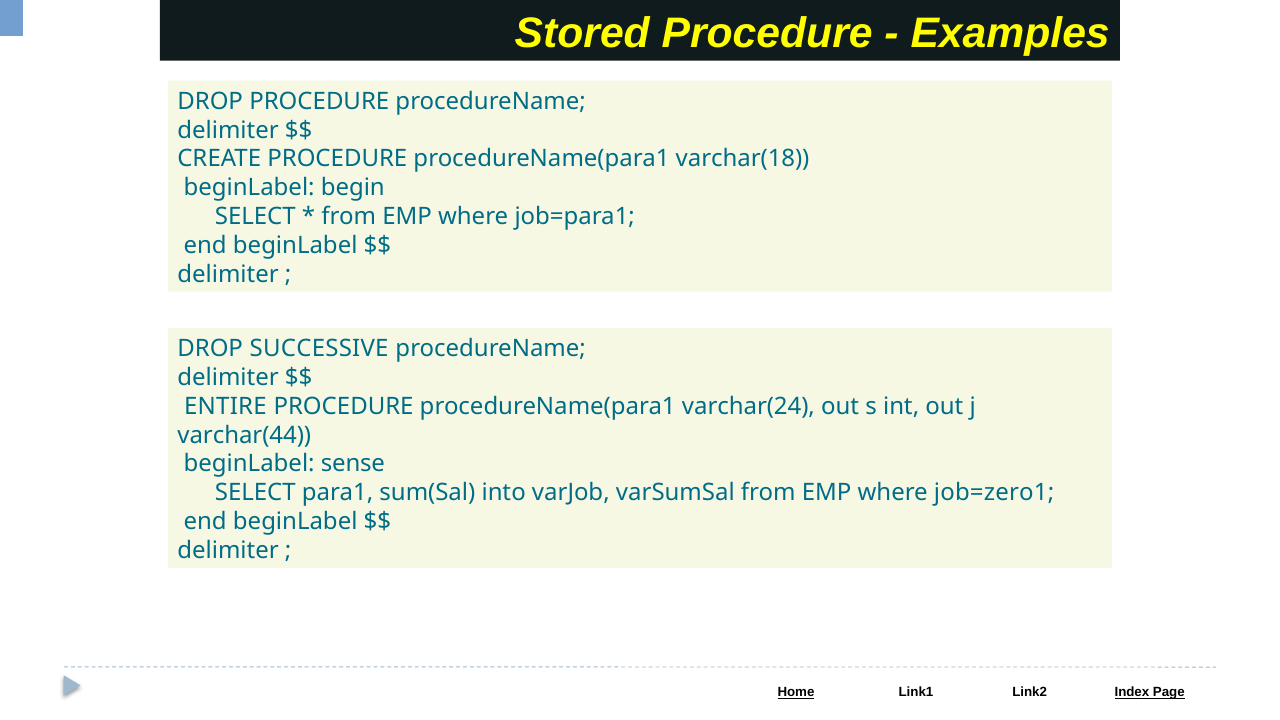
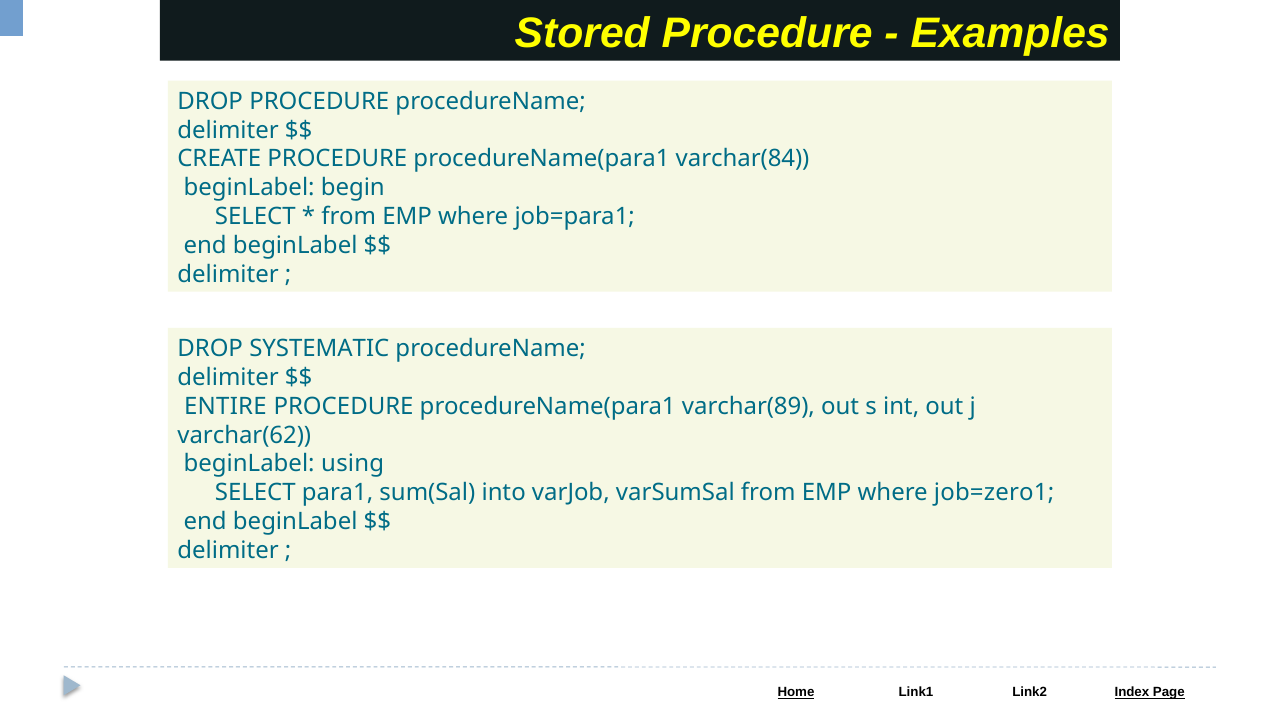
varchar(18: varchar(18 -> varchar(84
SUCCESSIVE: SUCCESSIVE -> SYSTEMATIC
varchar(24: varchar(24 -> varchar(89
varchar(44: varchar(44 -> varchar(62
sense: sense -> using
